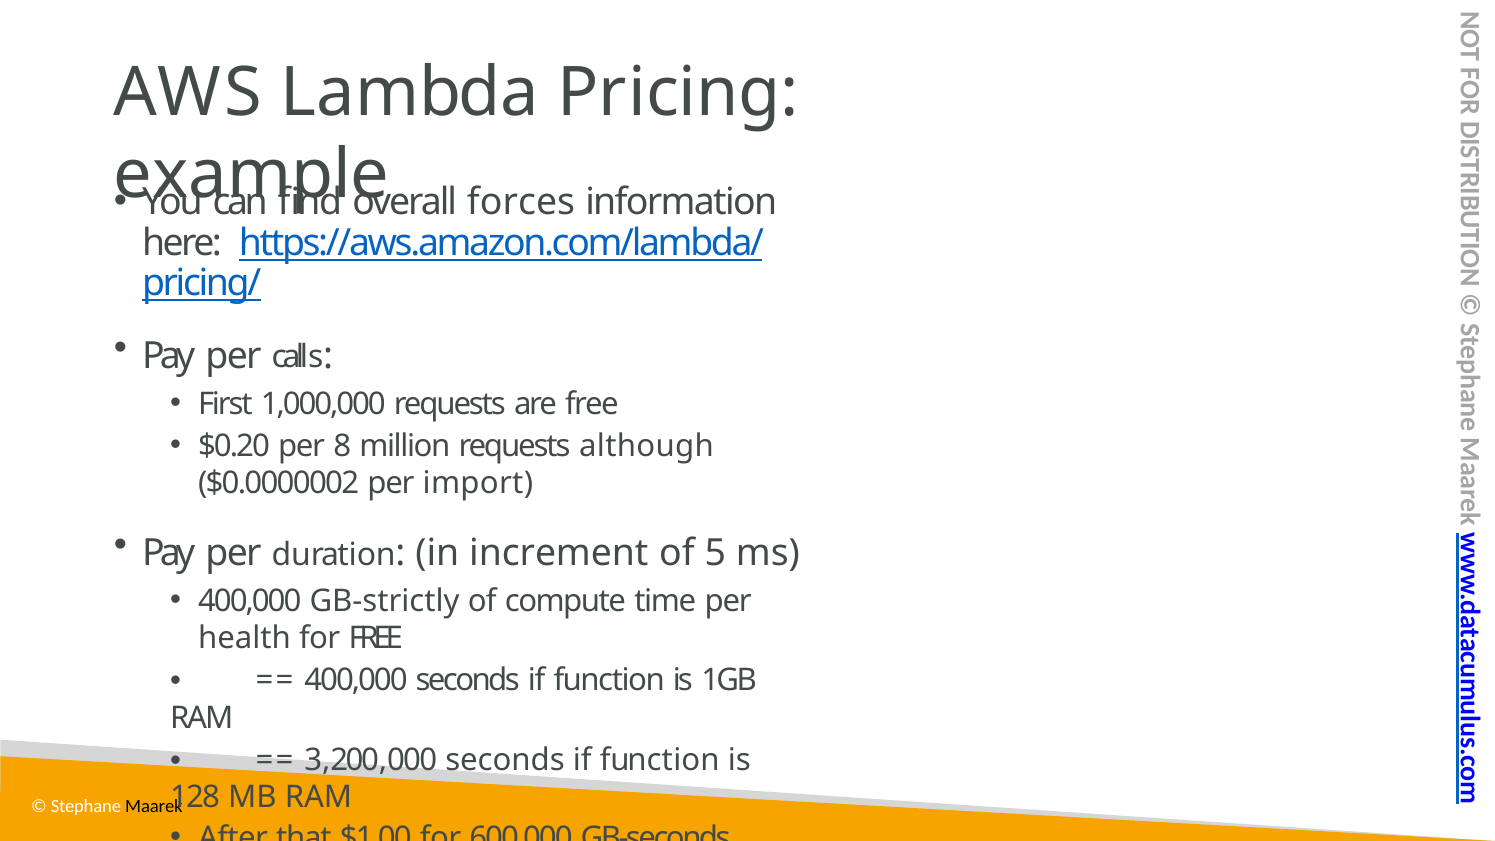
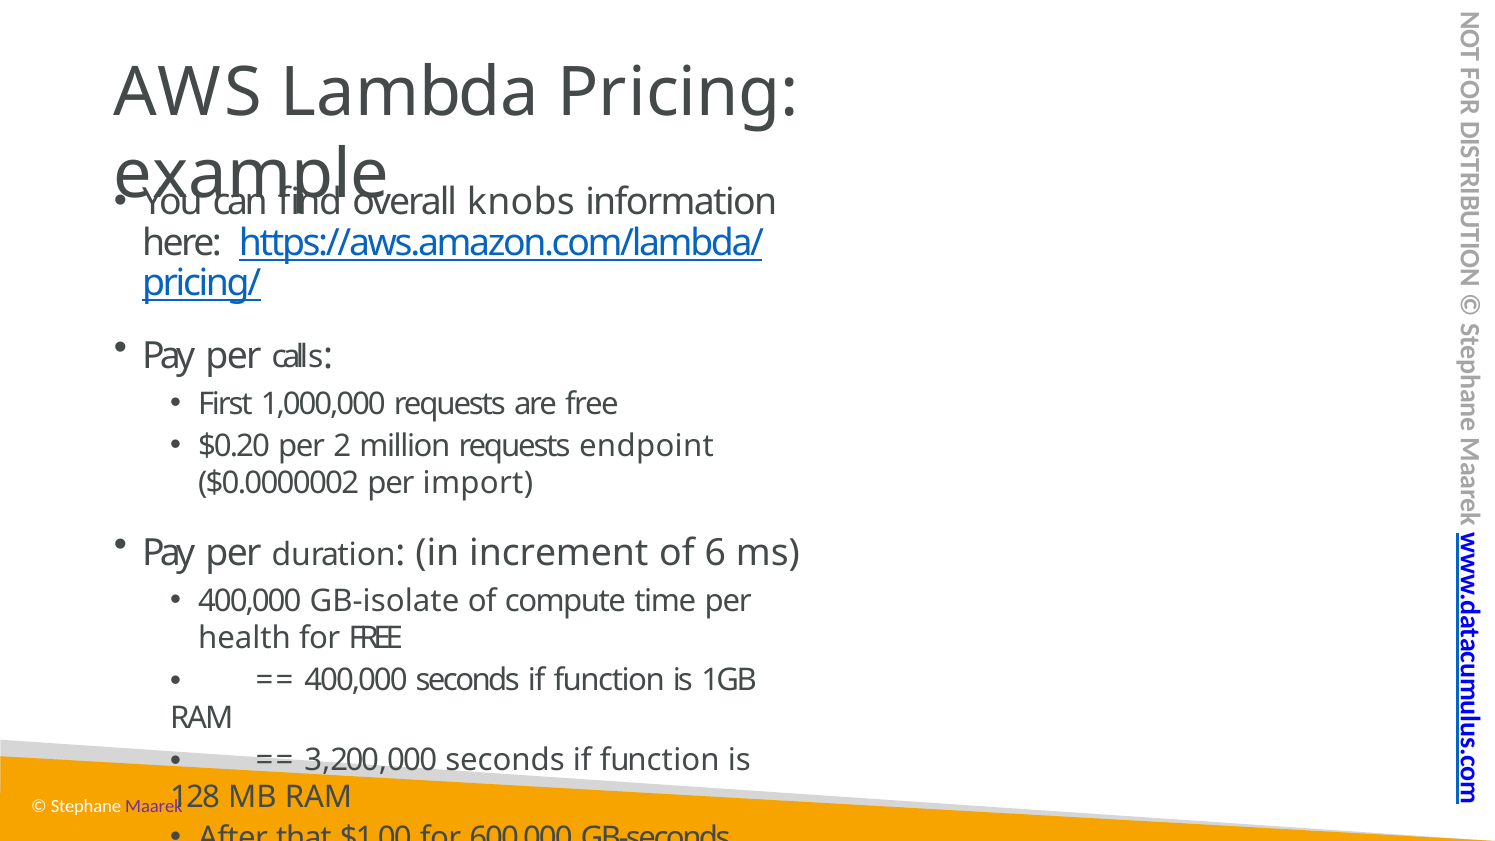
forces: forces -> knobs
8: 8 -> 2
although: although -> endpoint
5: 5 -> 6
GB-strictly: GB-strictly -> GB-isolate
Maarek colour: black -> purple
